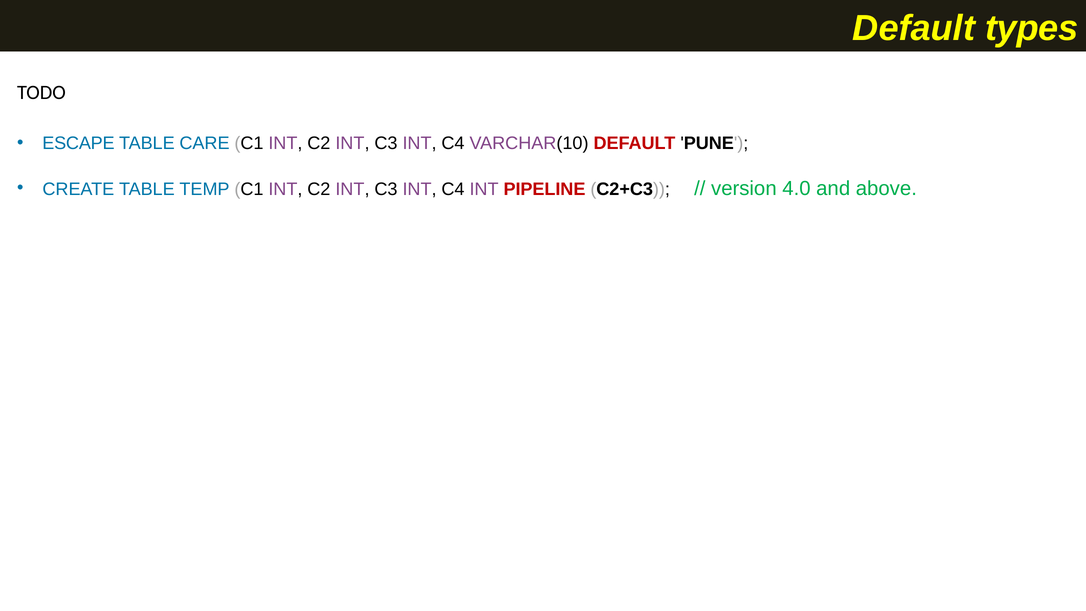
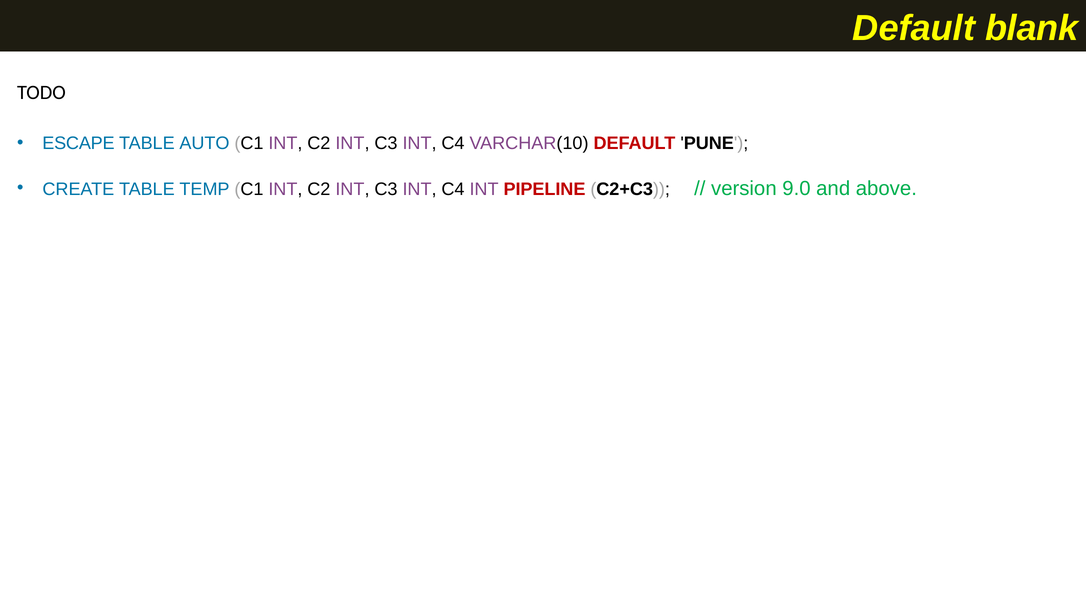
types: types -> blank
CARE: CARE -> AUTO
4.0: 4.0 -> 9.0
